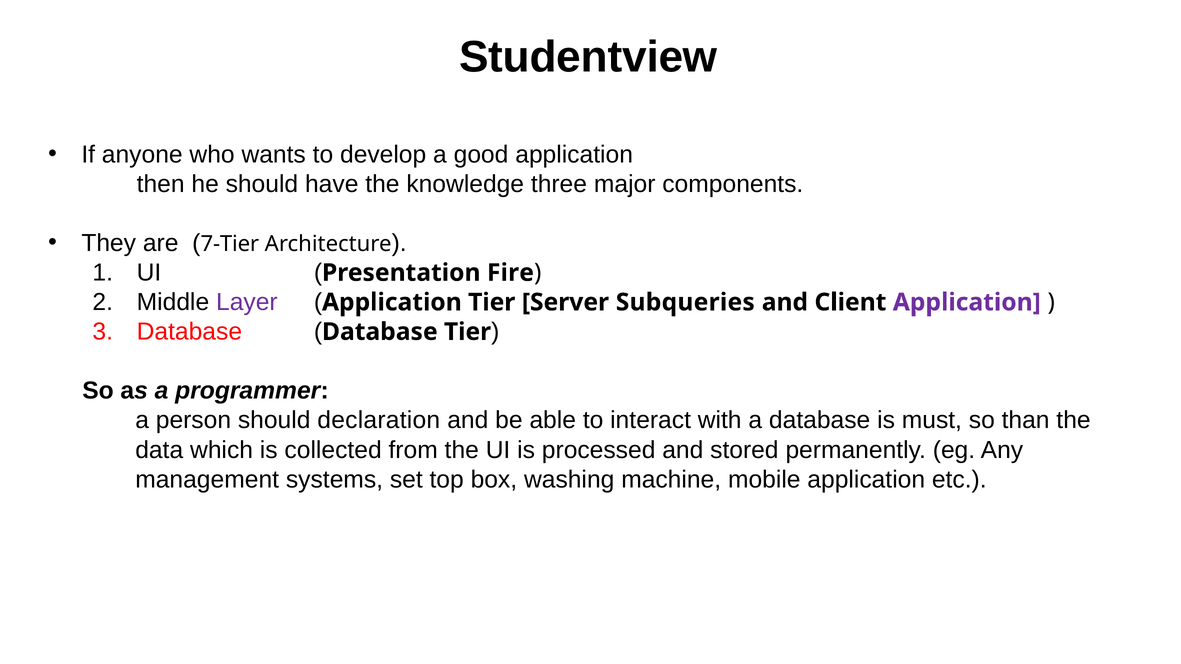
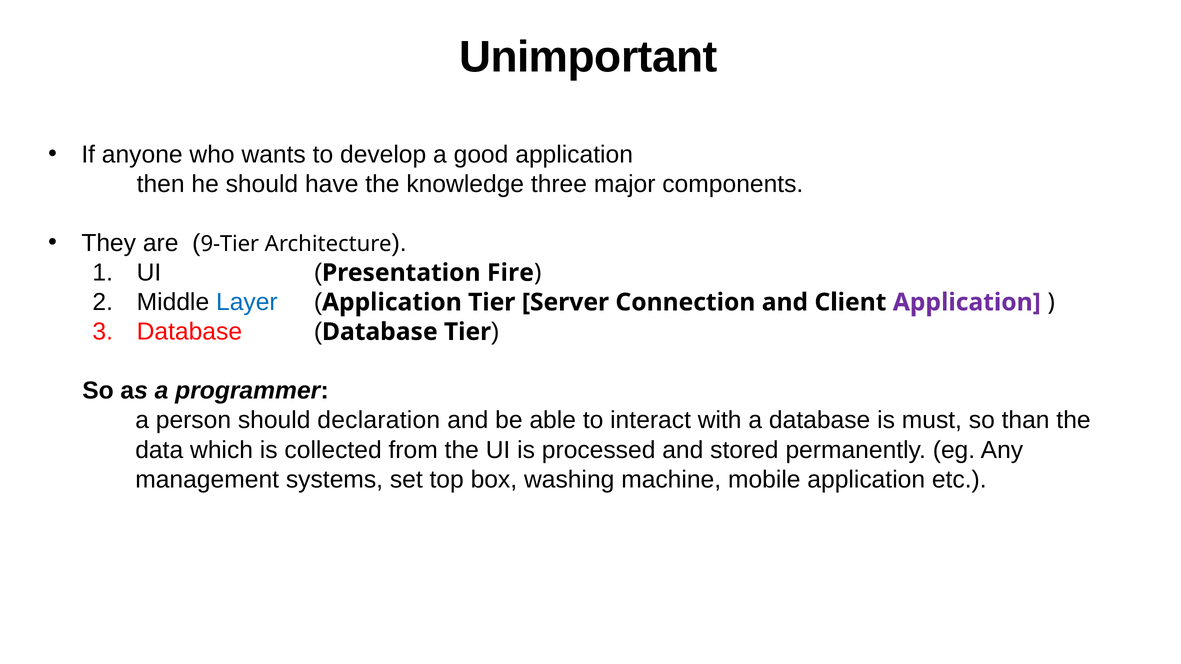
Studentview: Studentview -> Unimportant
7-Tier: 7-Tier -> 9-Tier
Layer colour: purple -> blue
Subqueries: Subqueries -> Connection
